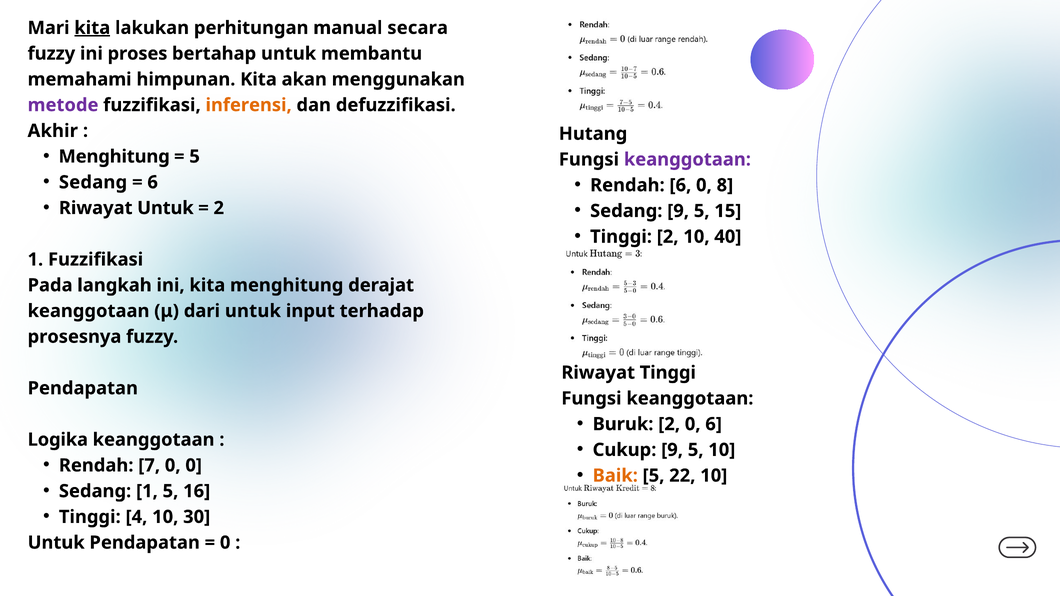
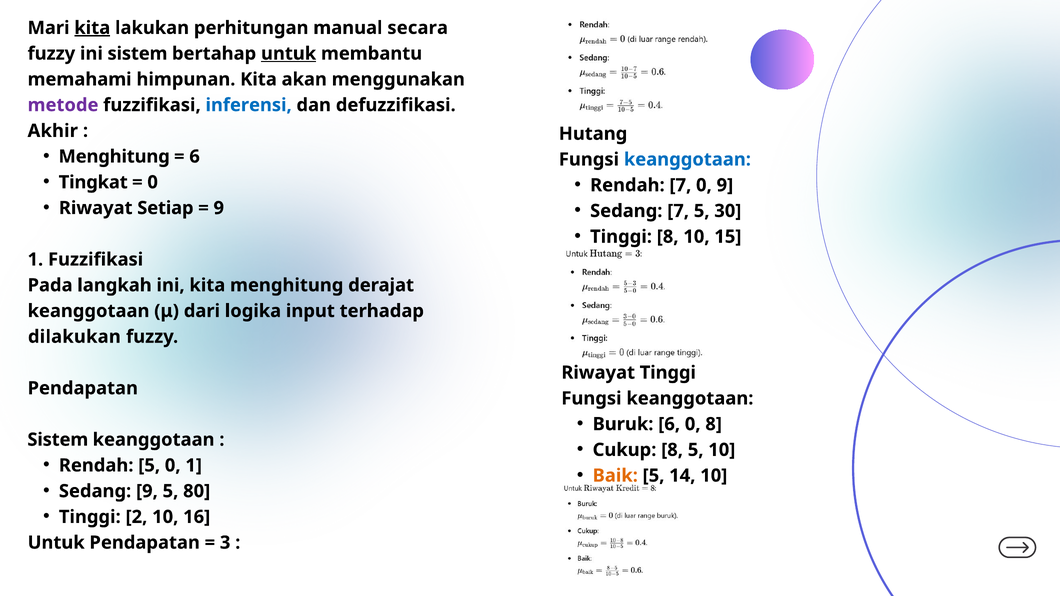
ini proses: proses -> sistem
untuk at (289, 54) underline: none -> present
inferensi colour: orange -> blue
5 at (195, 157): 5 -> 6
keanggotaan at (687, 160) colour: purple -> blue
Sedang at (93, 182): Sedang -> Tingkat
6 at (153, 182): 6 -> 0
Rendah 6: 6 -> 7
0 8: 8 -> 9
Riwayat Untuk: Untuk -> Setiap
2 at (219, 208): 2 -> 9
Sedang 9: 9 -> 7
15: 15 -> 30
Tinggi 2: 2 -> 8
40: 40 -> 15
dari untuk: untuk -> logika
prosesnya: prosesnya -> dilakukan
Buruk 2: 2 -> 6
0 6: 6 -> 8
Logika at (58, 440): Logika -> Sistem
Cukup 9: 9 -> 8
Rendah 7: 7 -> 5
0 0: 0 -> 1
22: 22 -> 14
Sedang 1: 1 -> 9
16: 16 -> 80
4: 4 -> 2
30: 30 -> 16
0 at (225, 543): 0 -> 3
